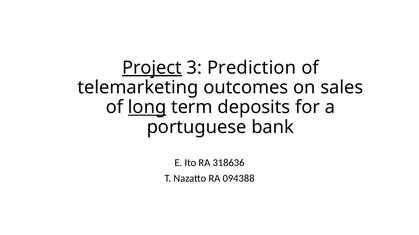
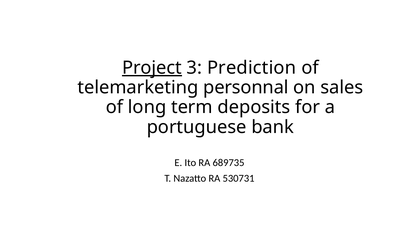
outcomes: outcomes -> personnal
long underline: present -> none
318636: 318636 -> 689735
094388: 094388 -> 530731
